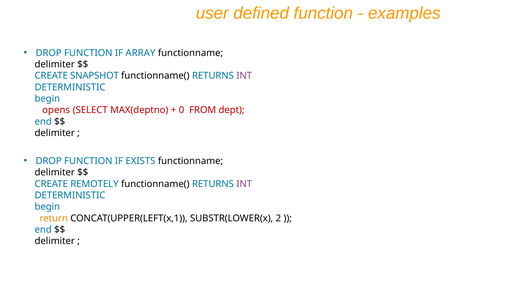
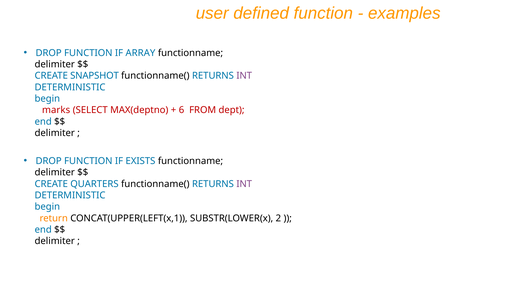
opens: opens -> marks
0: 0 -> 6
REMOTELY: REMOTELY -> QUARTERS
